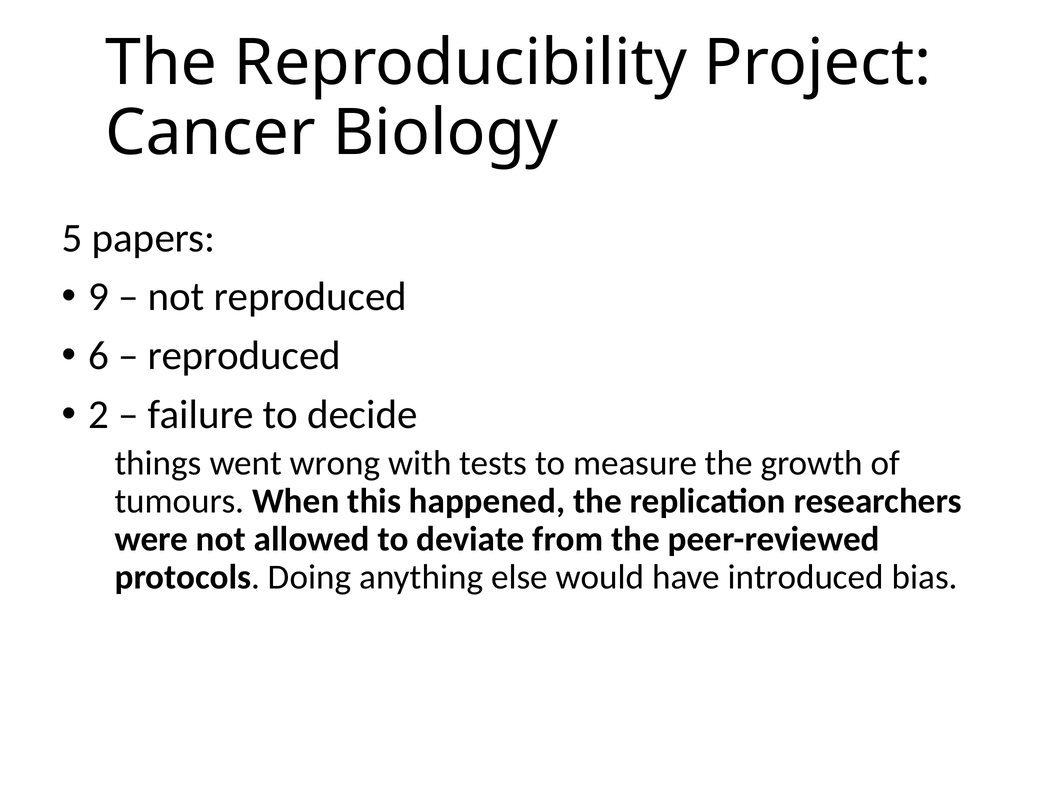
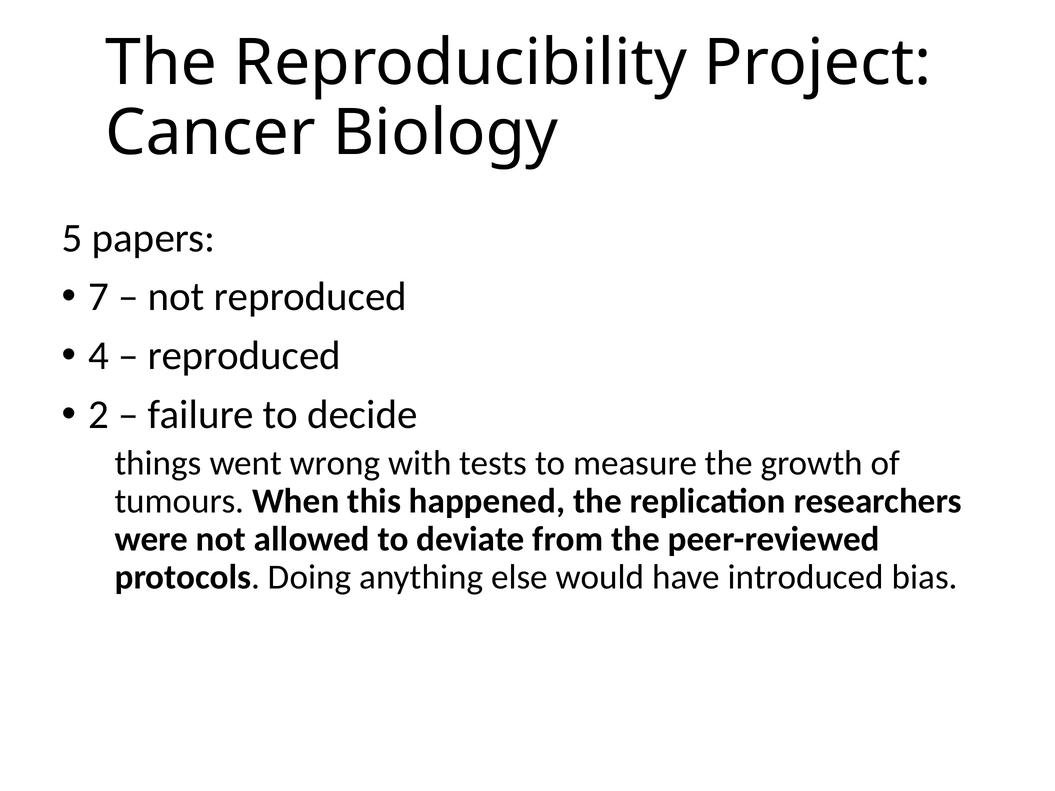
9: 9 -> 7
6: 6 -> 4
